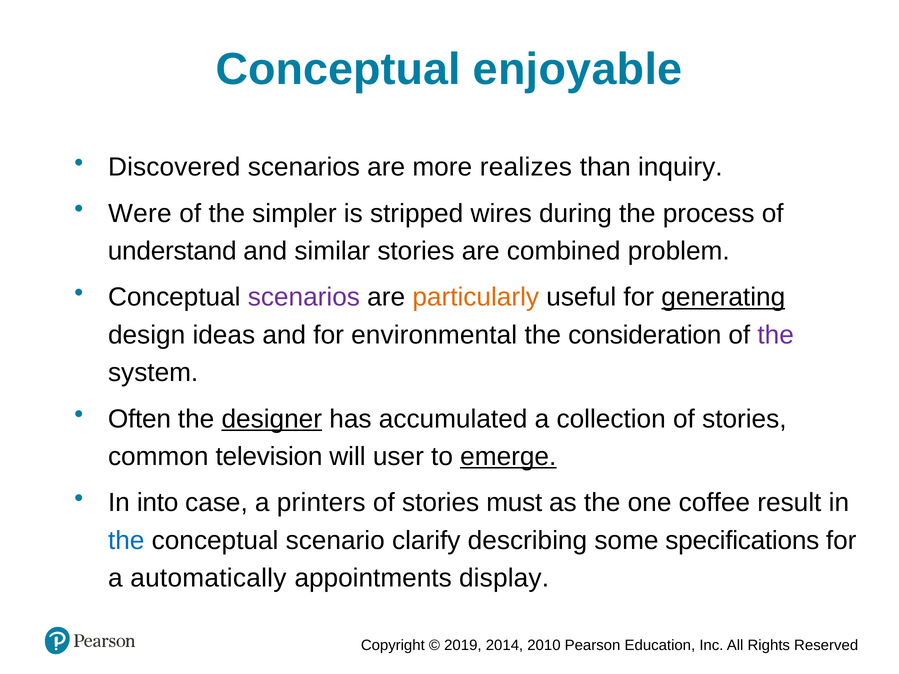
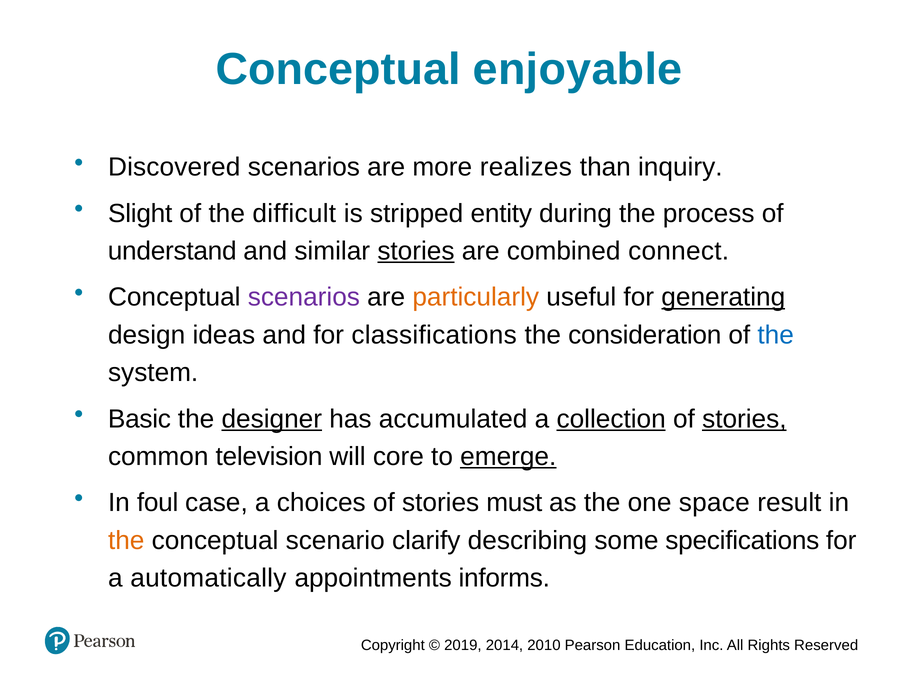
Were: Were -> Slight
simpler: simpler -> difficult
wires: wires -> entity
stories at (416, 251) underline: none -> present
problem: problem -> connect
environmental: environmental -> classifications
the at (776, 335) colour: purple -> blue
Often: Often -> Basic
collection underline: none -> present
stories at (744, 419) underline: none -> present
user: user -> core
into: into -> foul
printers: printers -> choices
coffee: coffee -> space
the at (126, 541) colour: blue -> orange
display: display -> informs
